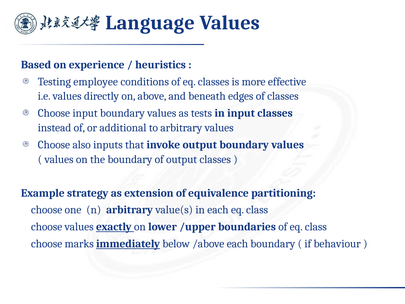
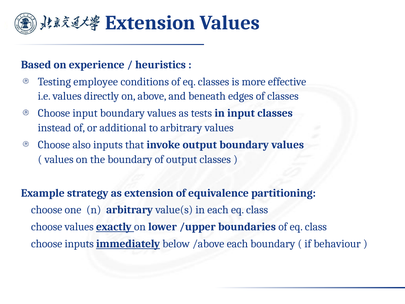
Language at (150, 23): Language -> Extension
choose marks: marks -> inputs
